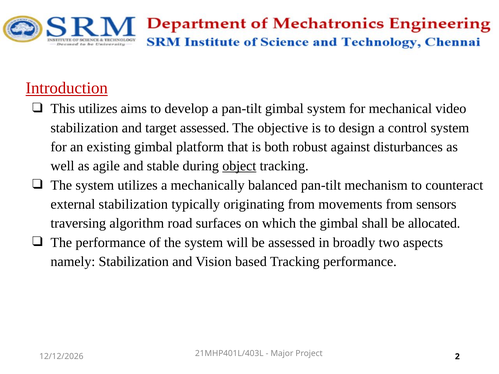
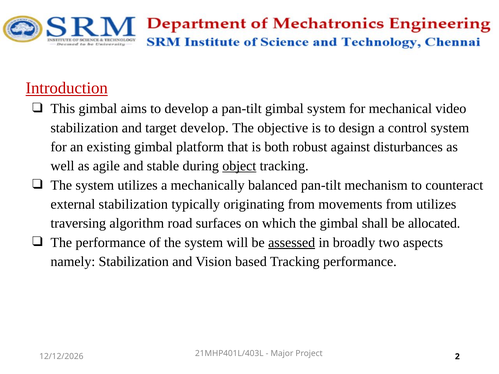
This utilizes: utilizes -> gimbal
target assessed: assessed -> develop
from sensors: sensors -> utilizes
assessed at (292, 243) underline: none -> present
